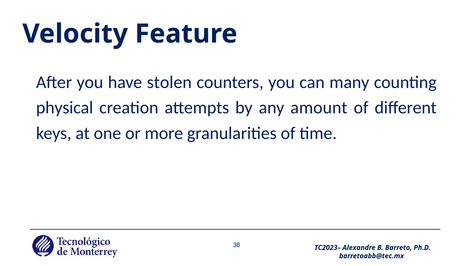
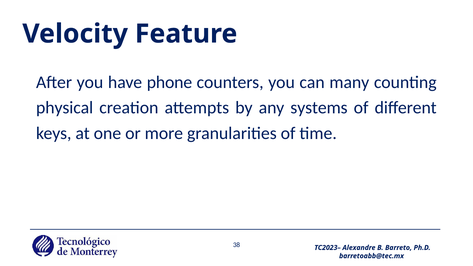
stolen: stolen -> phone
amount: amount -> systems
